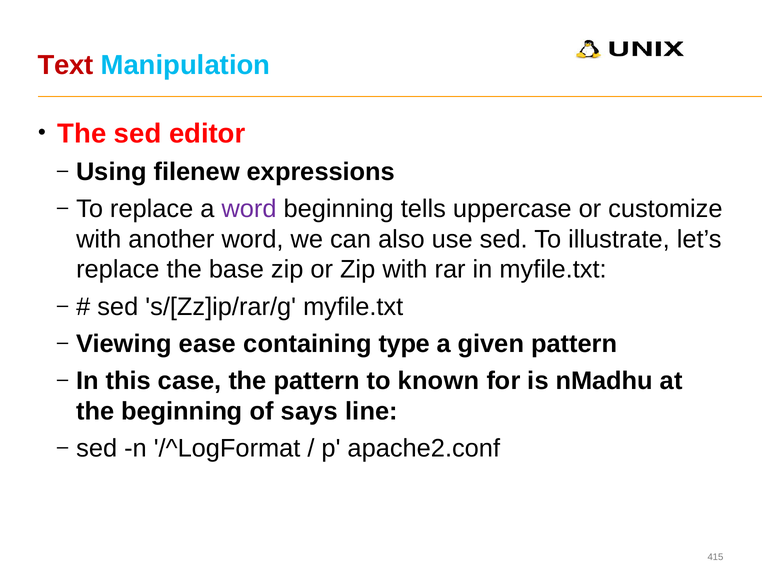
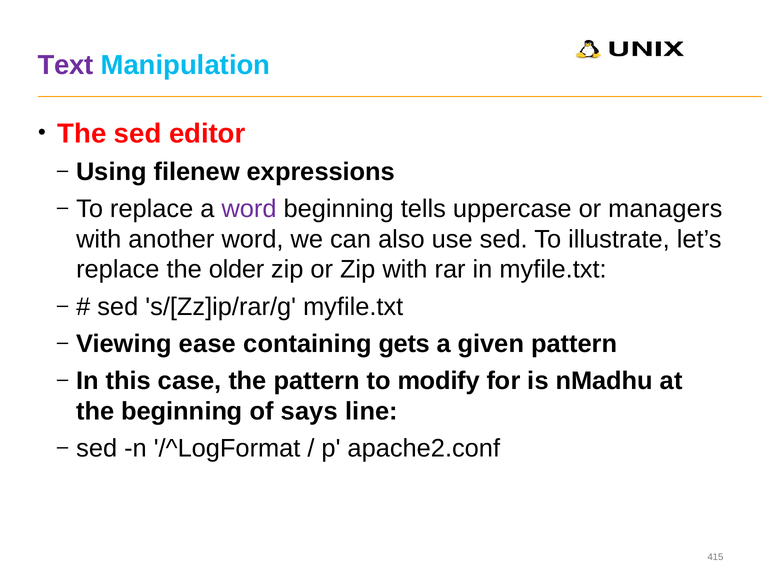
Text colour: red -> purple
customize: customize -> managers
base: base -> older
type: type -> gets
known: known -> modify
